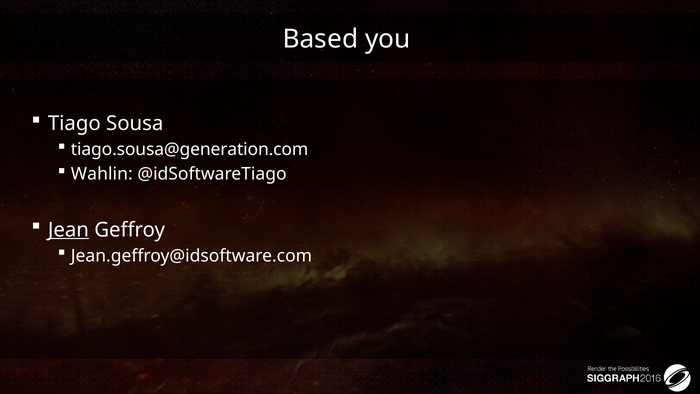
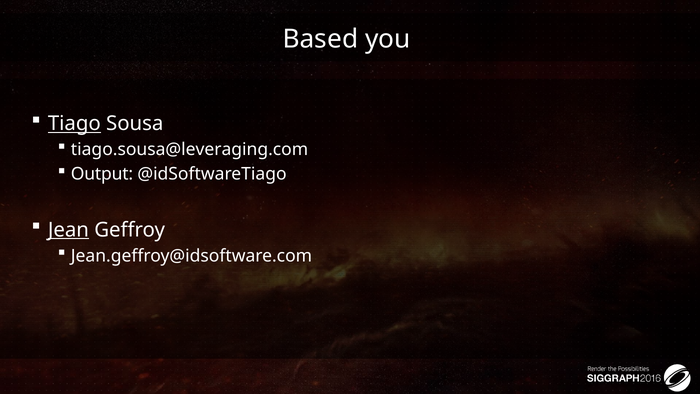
Tiago underline: none -> present
tiago.sousa@generation.com: tiago.sousa@generation.com -> tiago.sousa@leveraging.com
Wahlin: Wahlin -> Output
